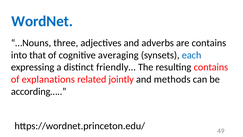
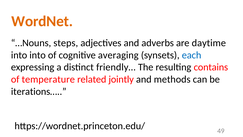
WordNet colour: blue -> orange
three: three -> steps
are contains: contains -> daytime
into that: that -> into
explanations: explanations -> temperature
according…: according… -> iterations…
